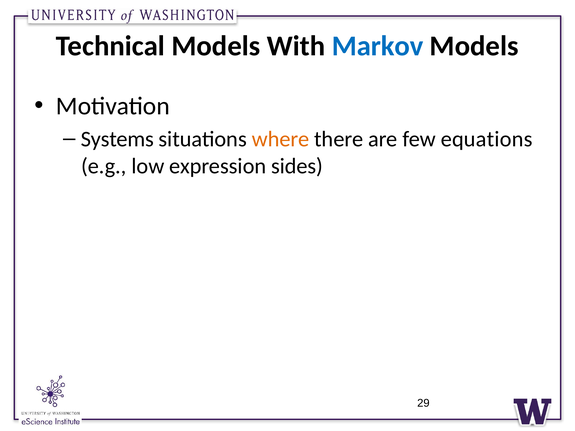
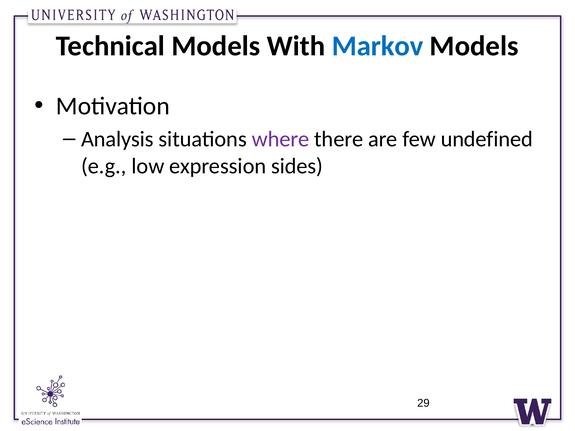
Systems: Systems -> Analysis
where colour: orange -> purple
equations: equations -> undefined
